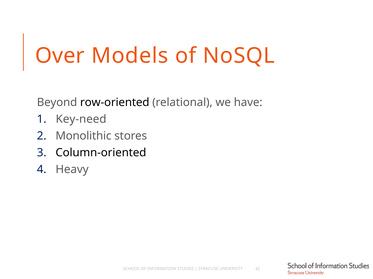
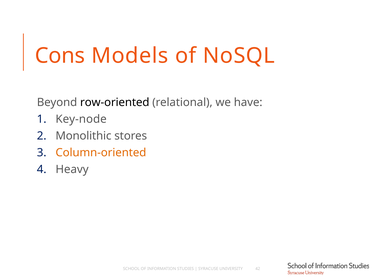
Over: Over -> Cons
Key-need: Key-need -> Key-node
Column-oriented colour: black -> orange
